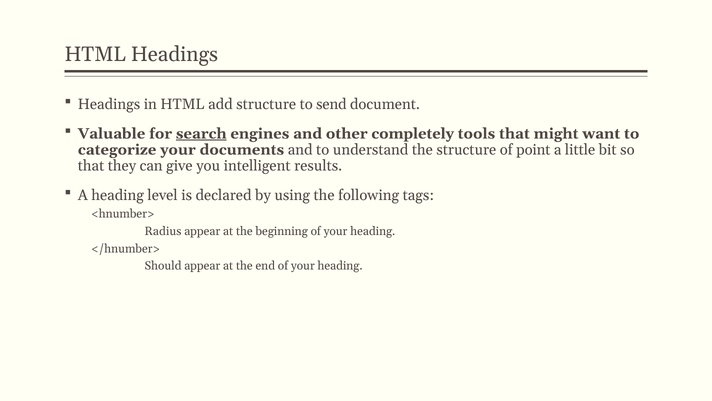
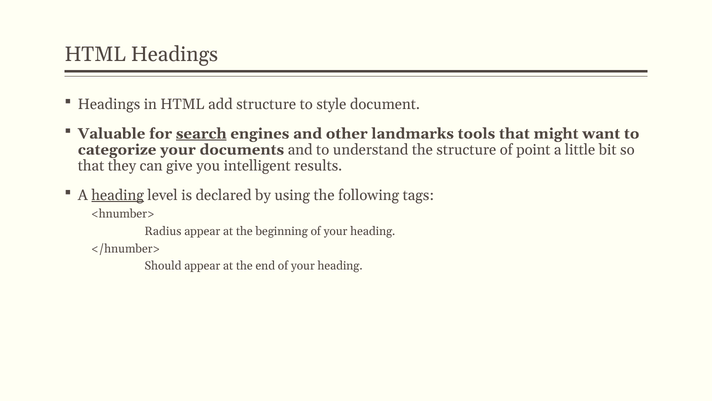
send: send -> style
completely: completely -> landmarks
heading at (118, 195) underline: none -> present
